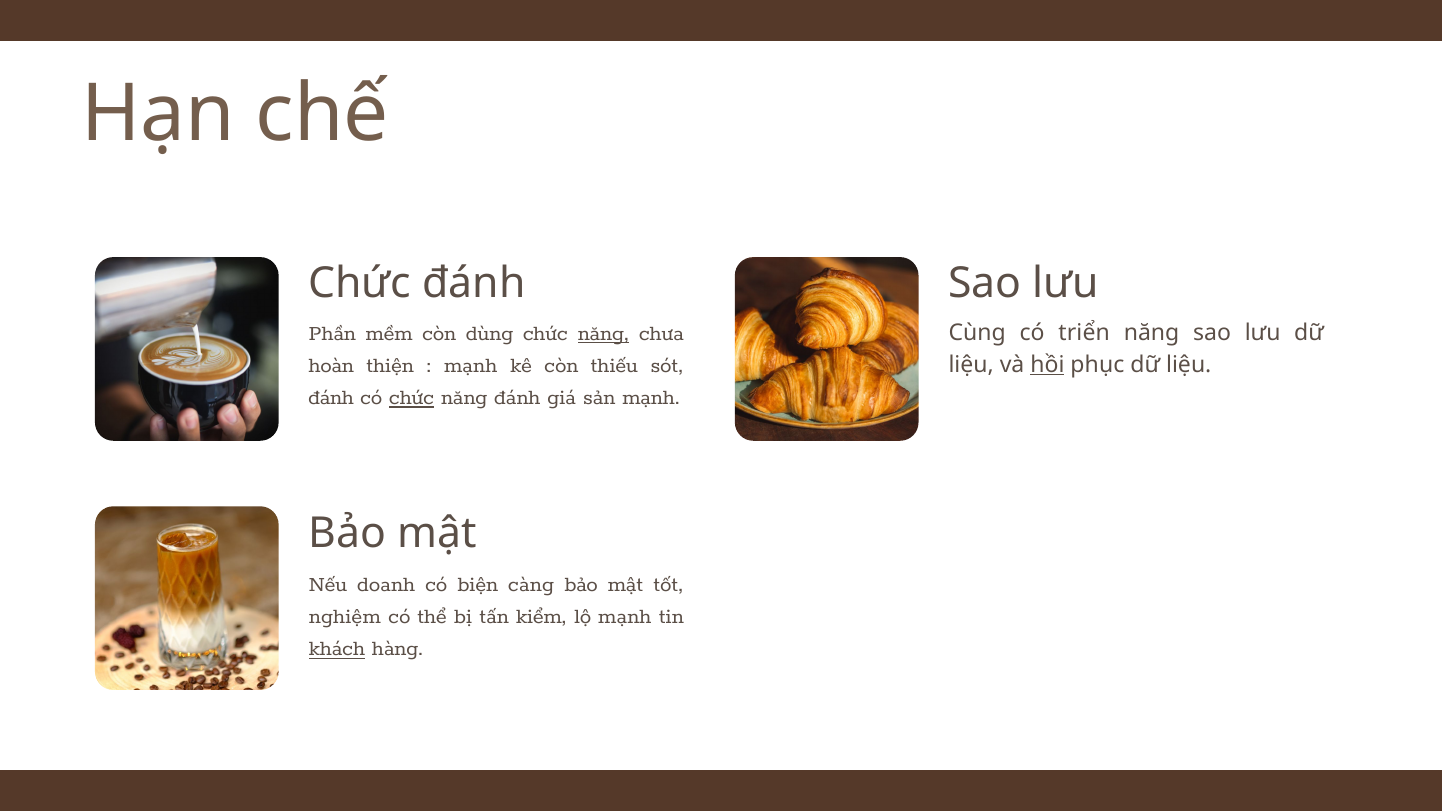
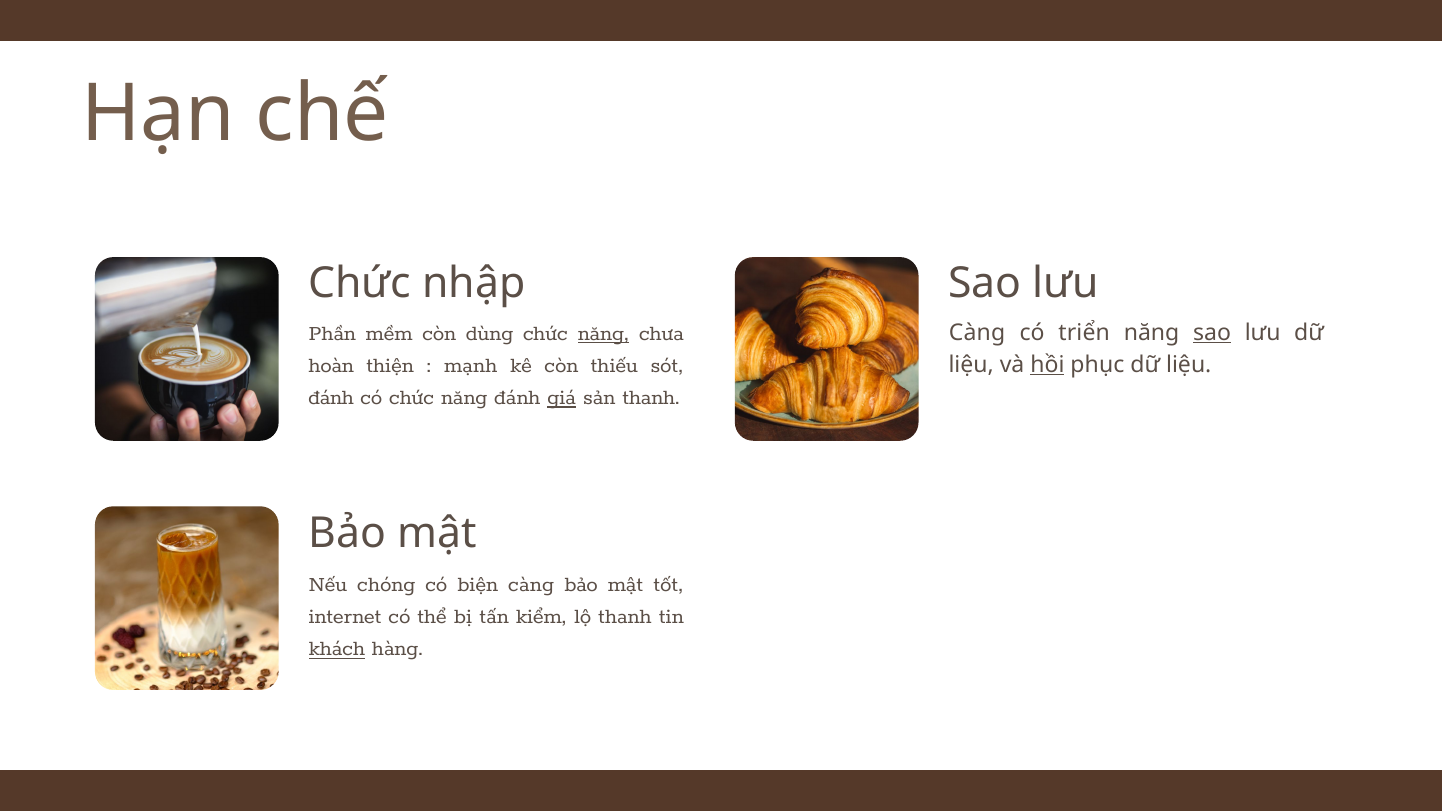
Chức đánh: đánh -> nhập
Cùng at (977, 332): Cùng -> Càng
sao at (1212, 332) underline: none -> present
chức at (412, 397) underline: present -> none
giá underline: none -> present
sản mạnh: mạnh -> thanh
doanh: doanh -> chóng
nghiệm: nghiệm -> internet
lộ mạnh: mạnh -> thanh
